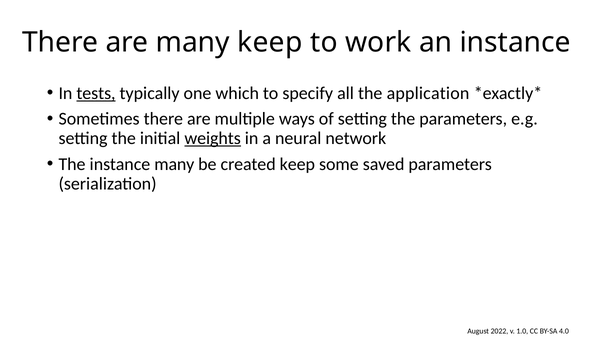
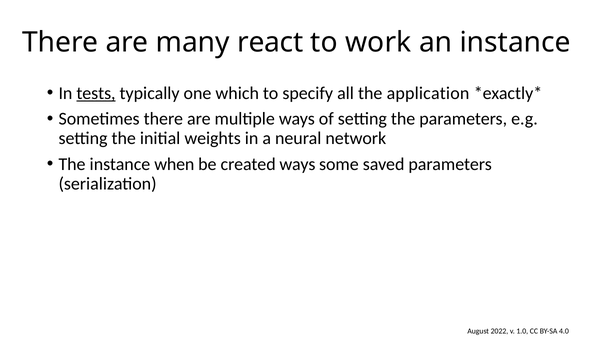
many keep: keep -> react
weights underline: present -> none
instance many: many -> when
created keep: keep -> ways
